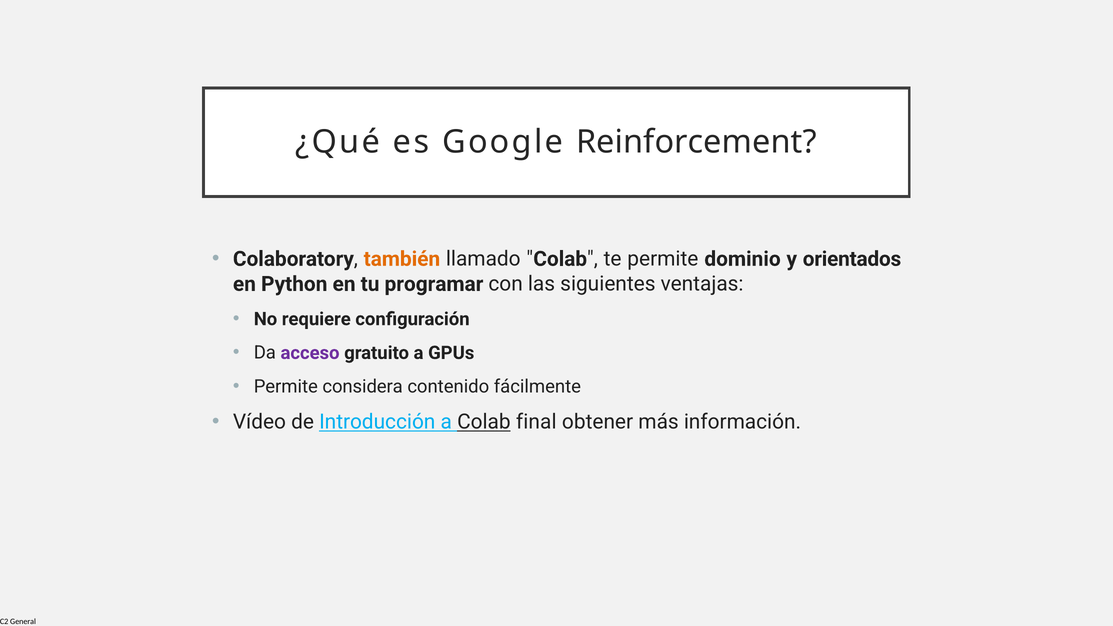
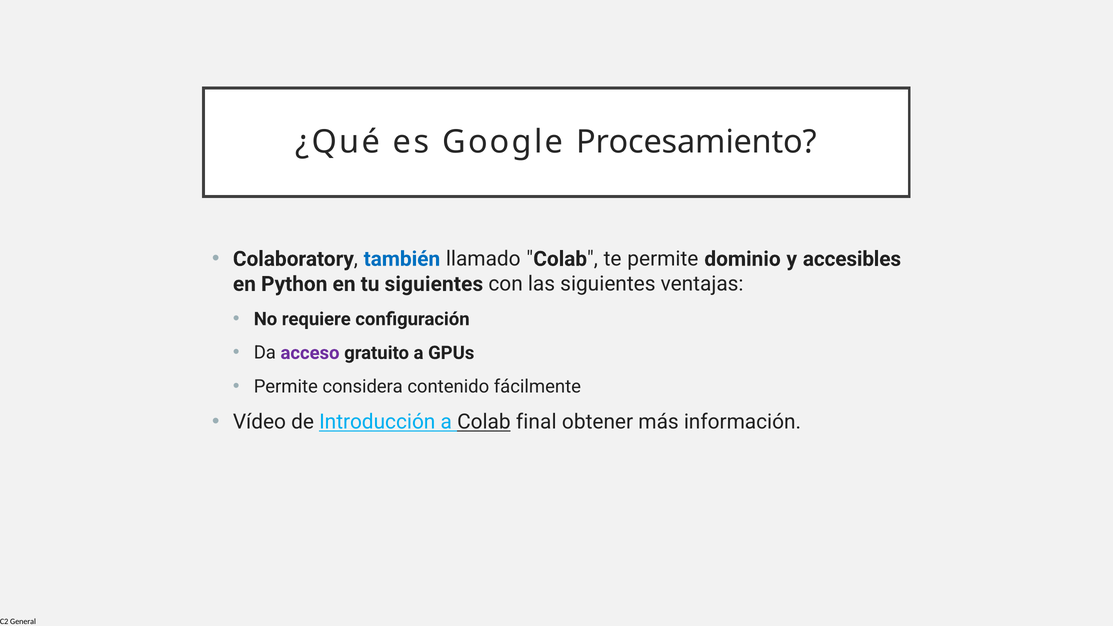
Reinforcement: Reinforcement -> Procesamiento
también colour: orange -> blue
orientados: orientados -> accesibles
tu programar: programar -> siguientes
